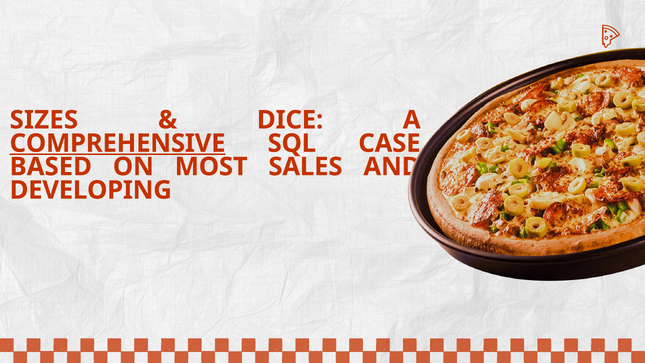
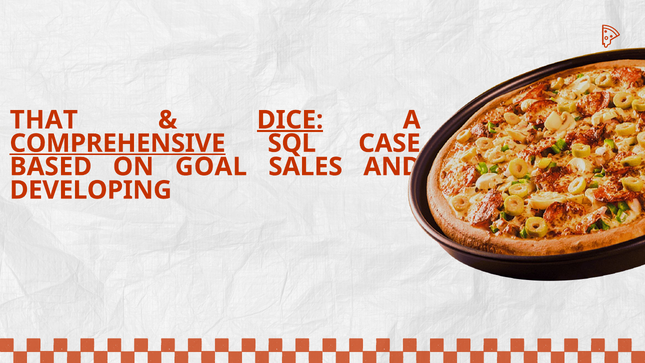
SIZES: SIZES -> THAT
DICE underline: none -> present
MOST: MOST -> GOAL
